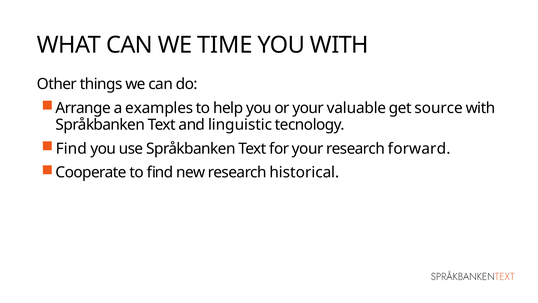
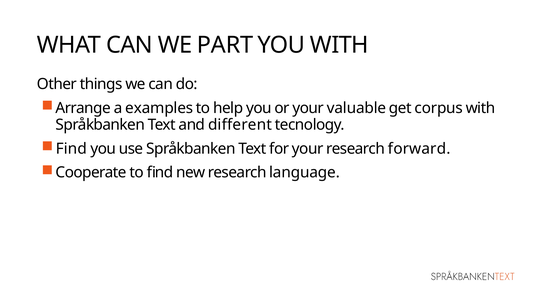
TIME: TIME -> PART
source: source -> corpus
linguistic: linguistic -> different
historical: historical -> language
